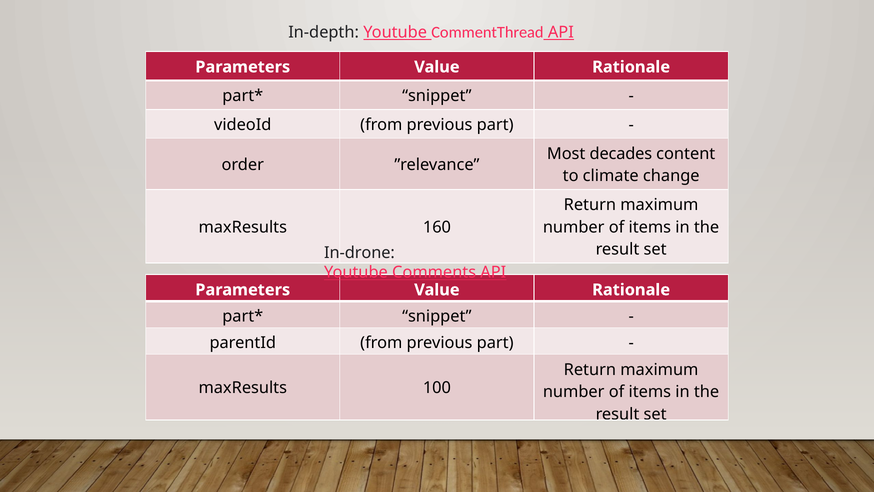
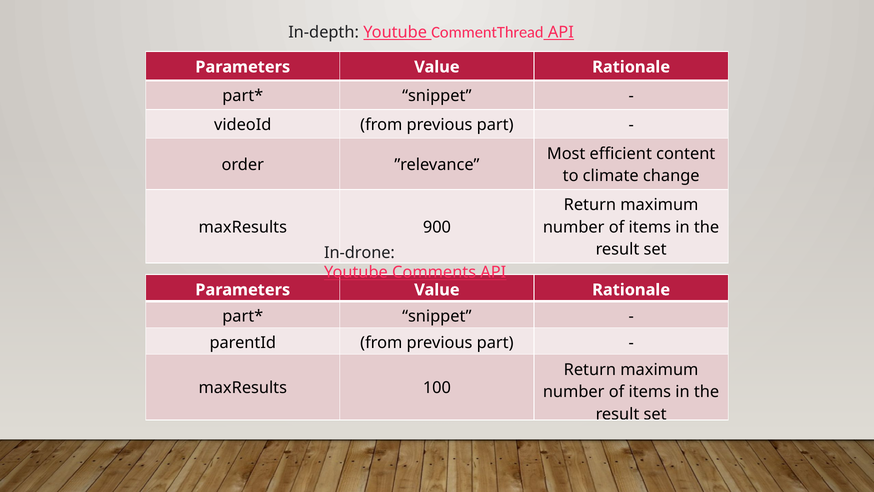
decades: decades -> efficient
160: 160 -> 900
